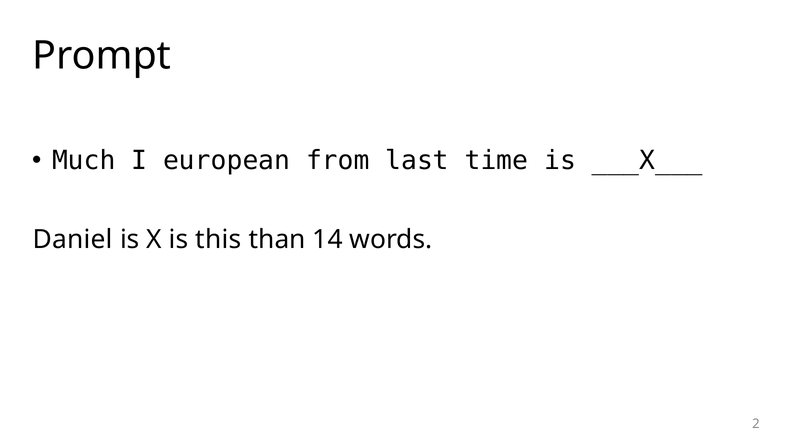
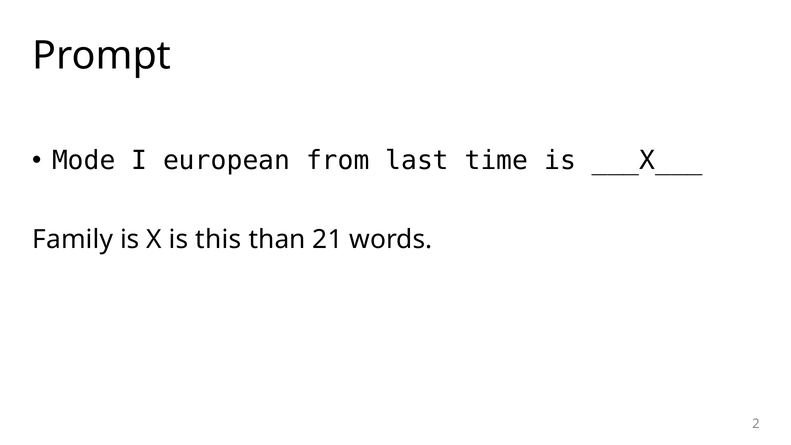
Much: Much -> Mode
Daniel: Daniel -> Family
14: 14 -> 21
